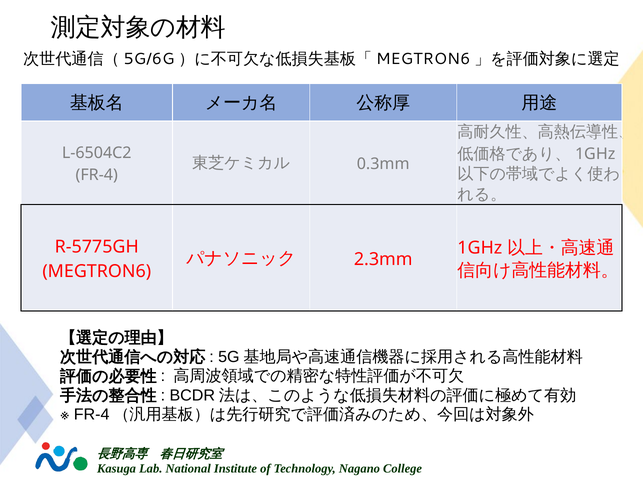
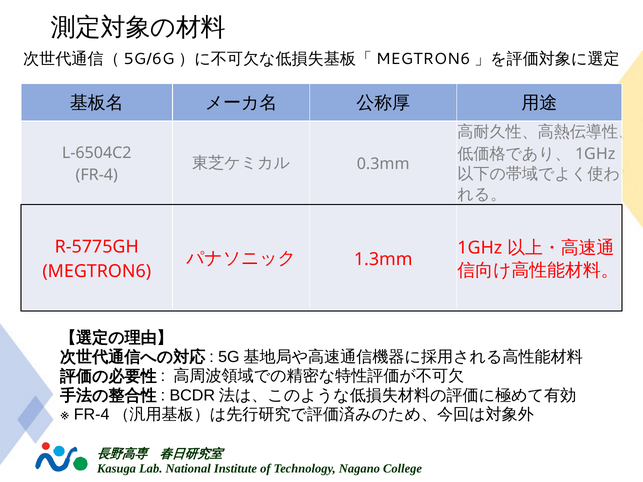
2.3mm: 2.3mm -> 1.3mm
